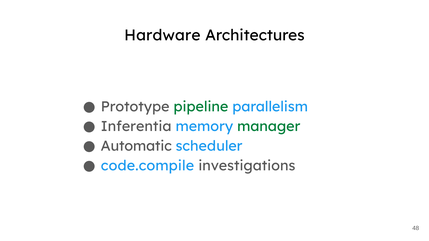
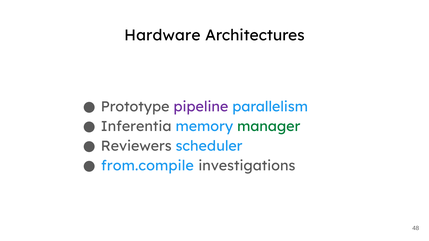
pipeline colour: green -> purple
Automatic: Automatic -> Reviewers
code.compile: code.compile -> from.compile
